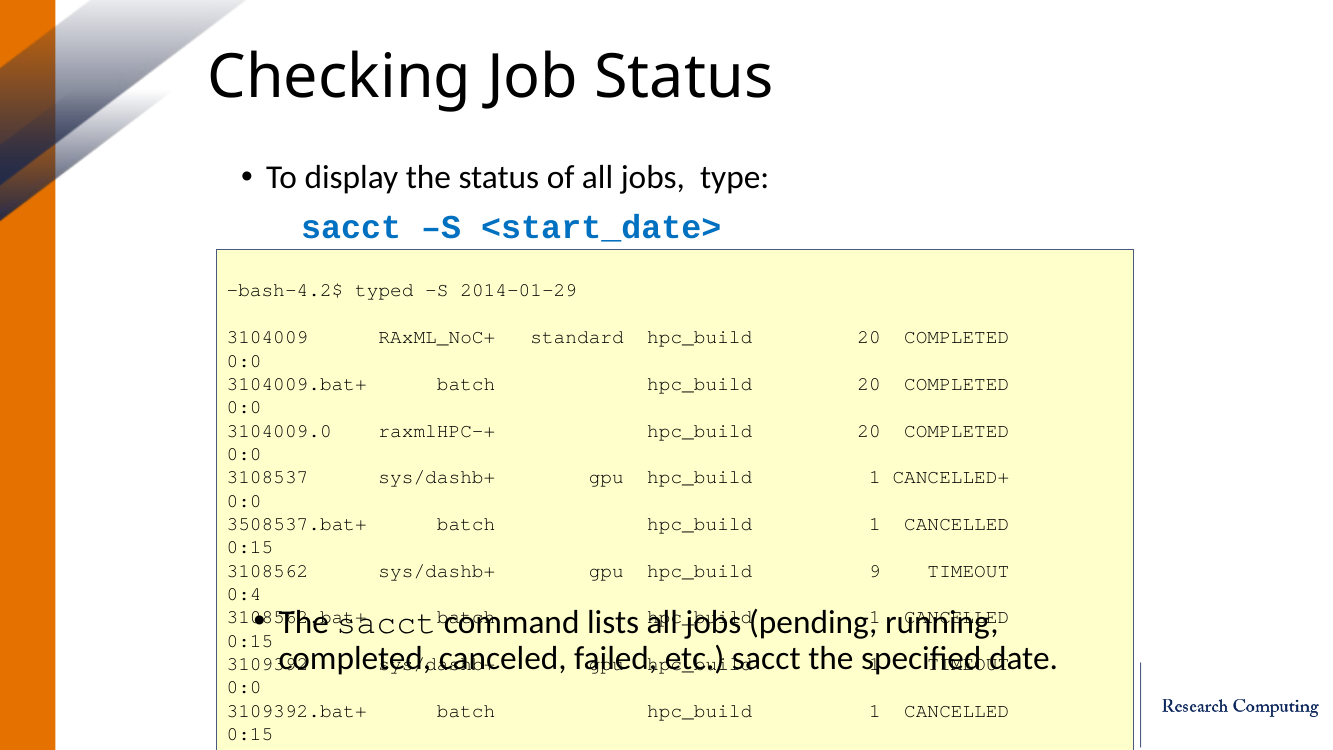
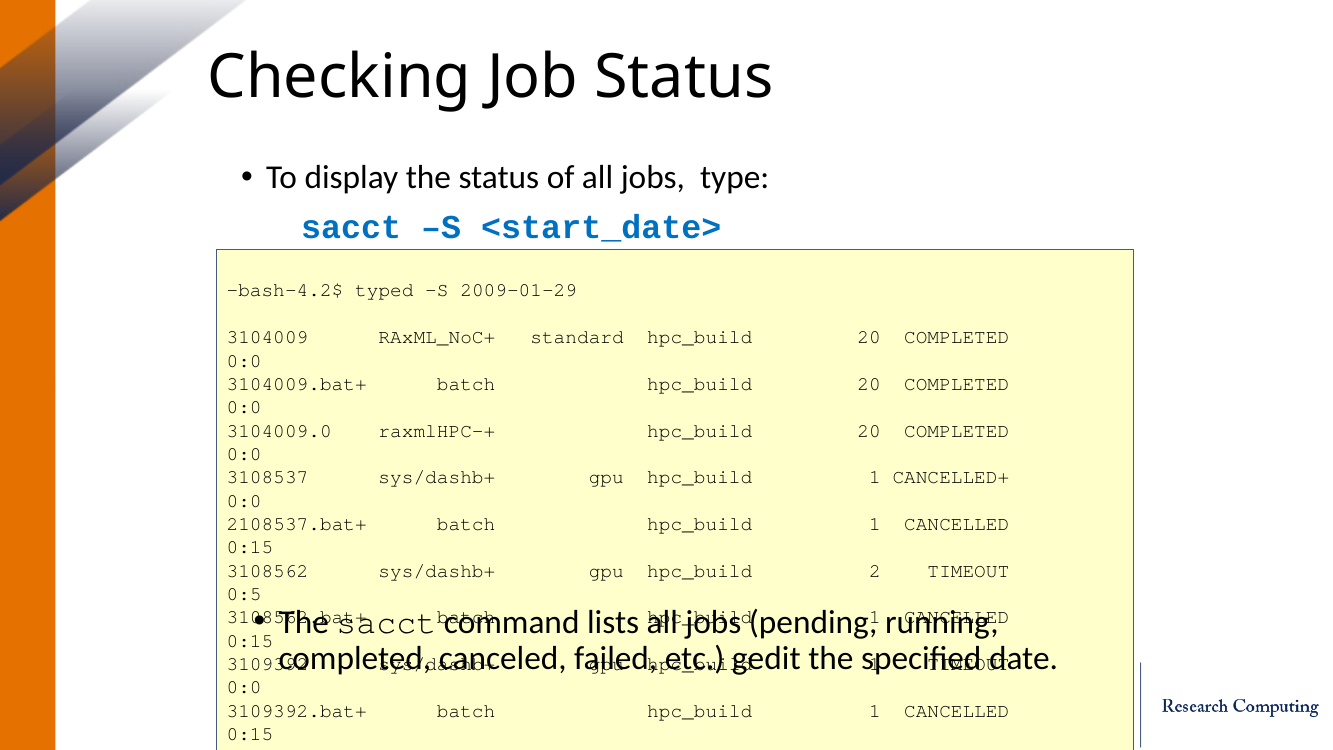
2014-01-29: 2014-01-29 -> 2009-01-29
3508537.bat+: 3508537.bat+ -> 2108537.bat+
9: 9 -> 2
0:4: 0:4 -> 0:5
sacct at (766, 658): sacct -> gedit
